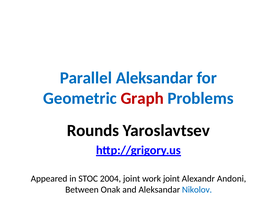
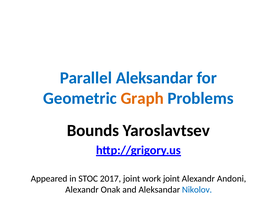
Graph colour: red -> orange
Rounds: Rounds -> Bounds
2004: 2004 -> 2017
Between at (82, 189): Between -> Alexandr
